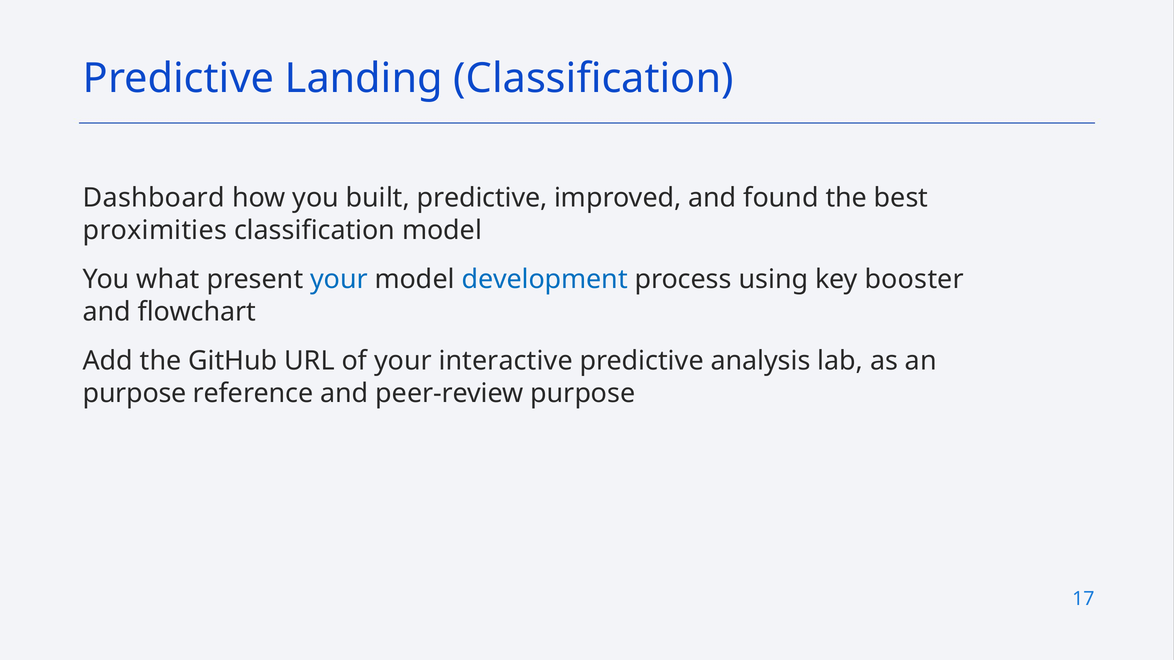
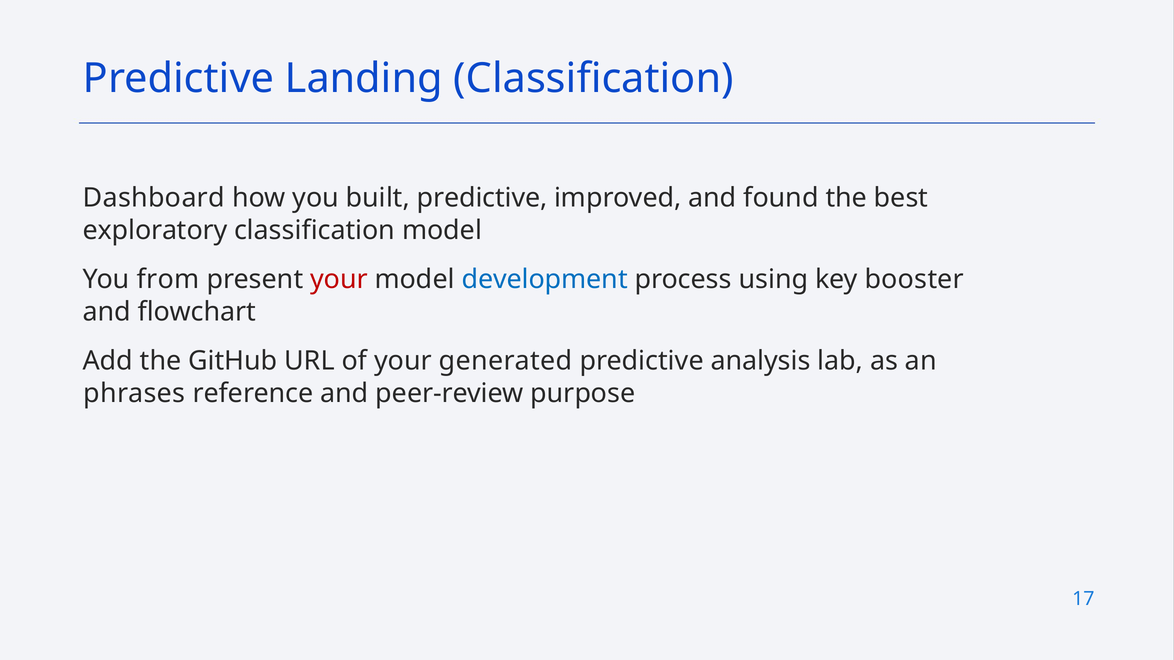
proximities: proximities -> exploratory
what: what -> from
your at (339, 280) colour: blue -> red
interactive: interactive -> generated
purpose at (135, 394): purpose -> phrases
